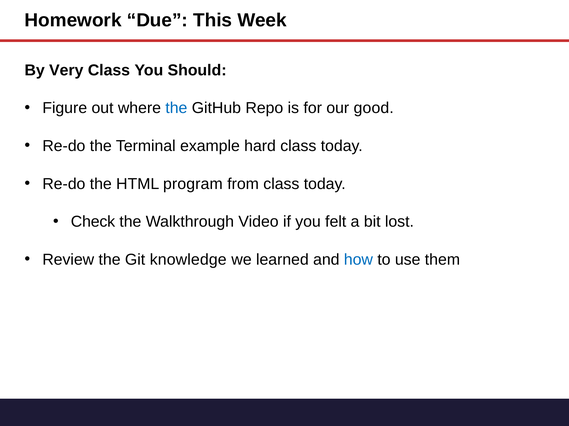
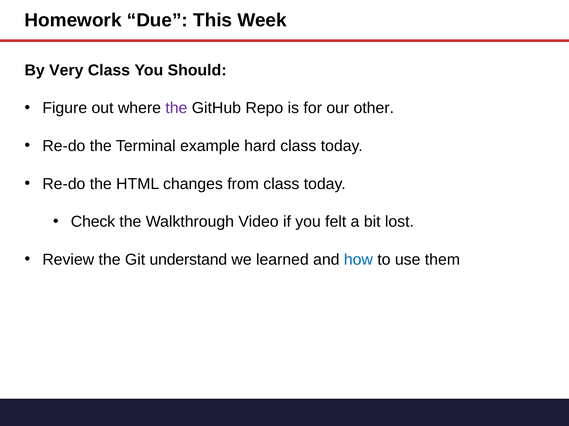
the at (176, 108) colour: blue -> purple
good: good -> other
program: program -> changes
knowledge: knowledge -> understand
